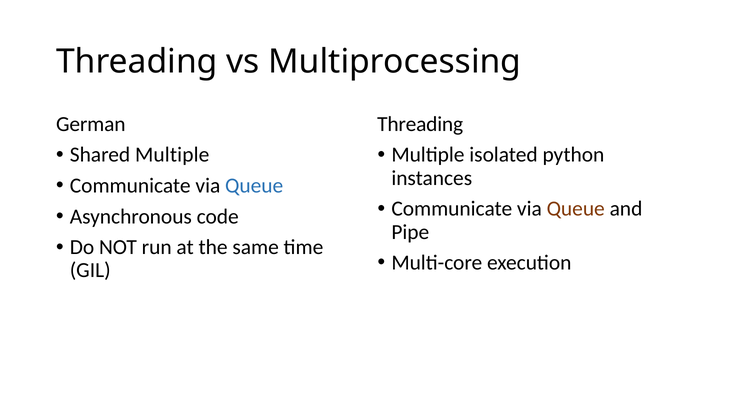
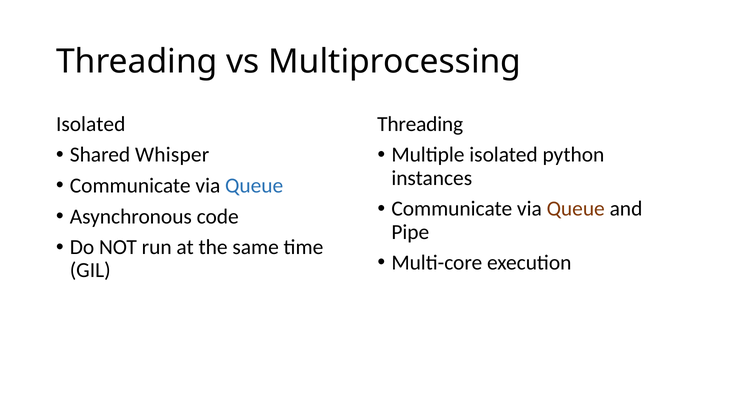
German at (91, 124): German -> Isolated
Shared Multiple: Multiple -> Whisper
